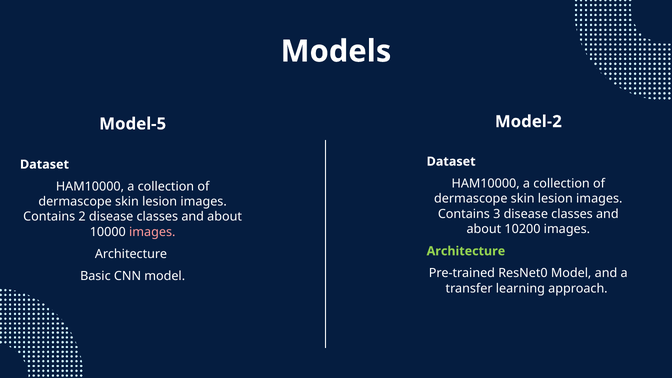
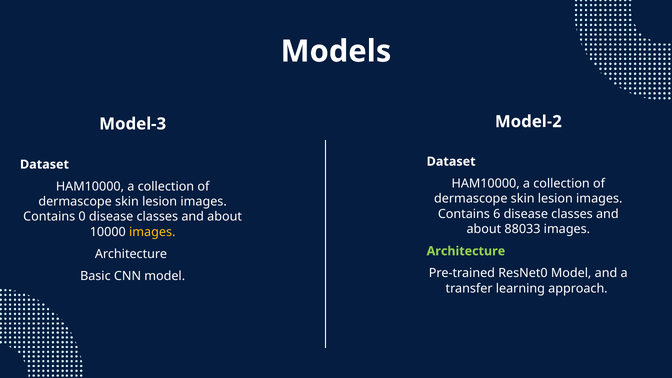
Model-5: Model-5 -> Model-3
3: 3 -> 6
2: 2 -> 0
10200: 10200 -> 88033
images at (152, 232) colour: pink -> yellow
